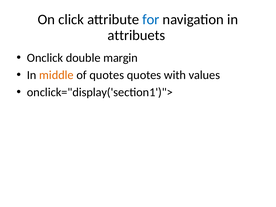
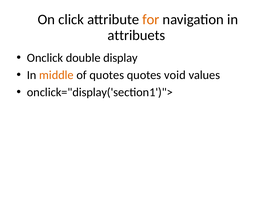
for colour: blue -> orange
margin: margin -> display
with: with -> void
